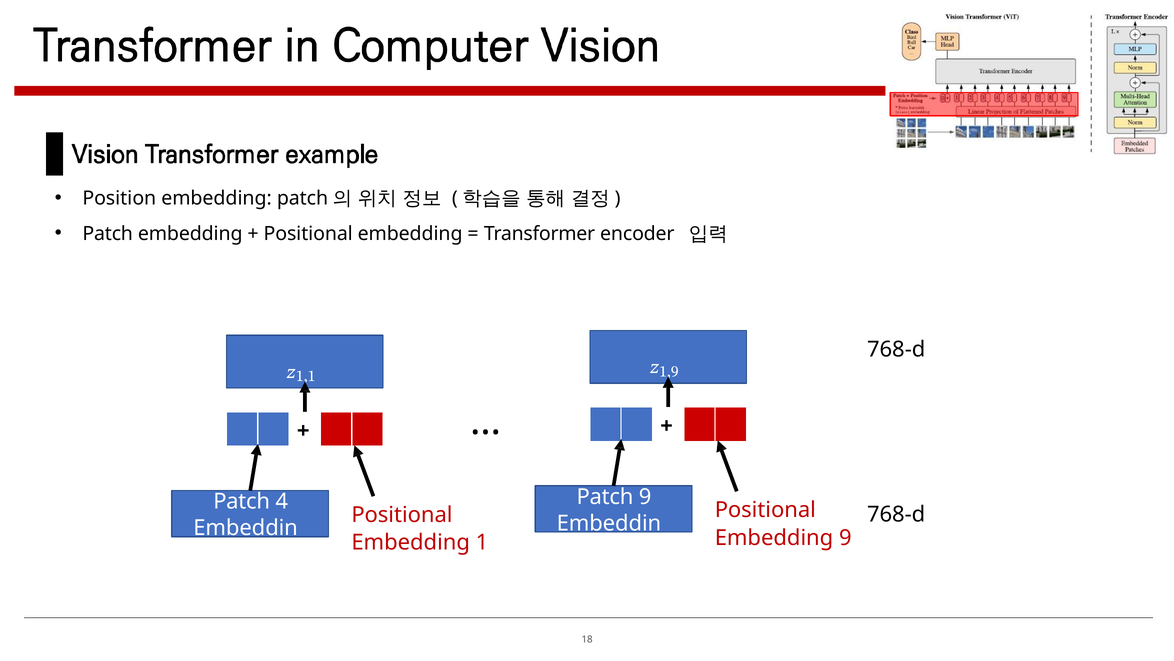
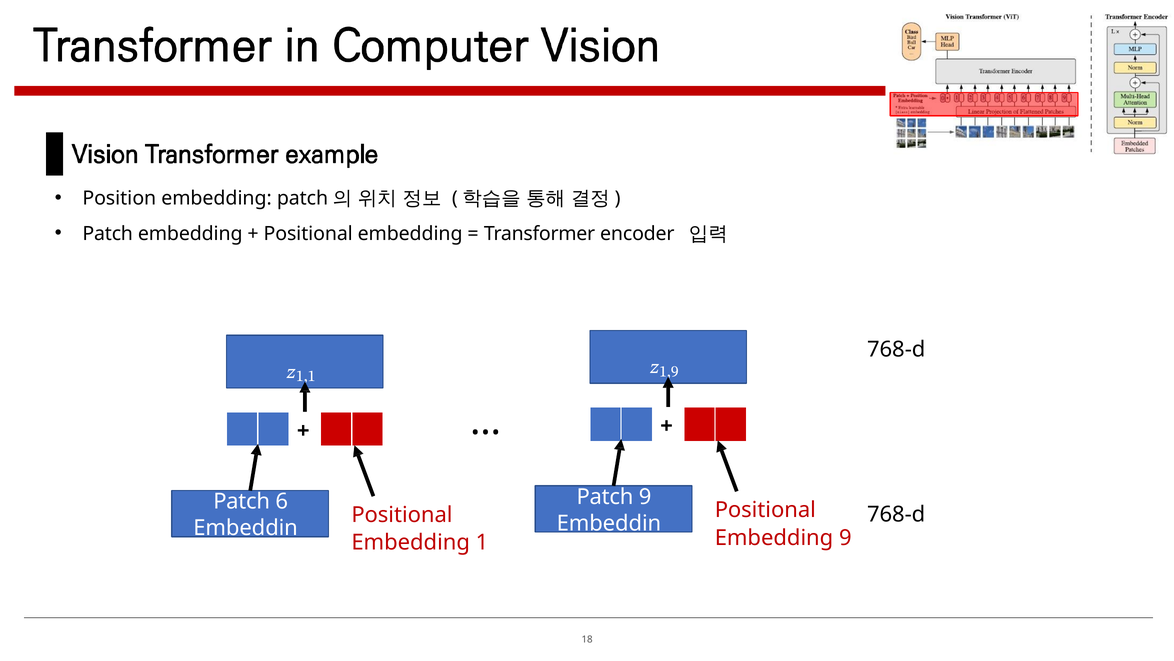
4: 4 -> 6
